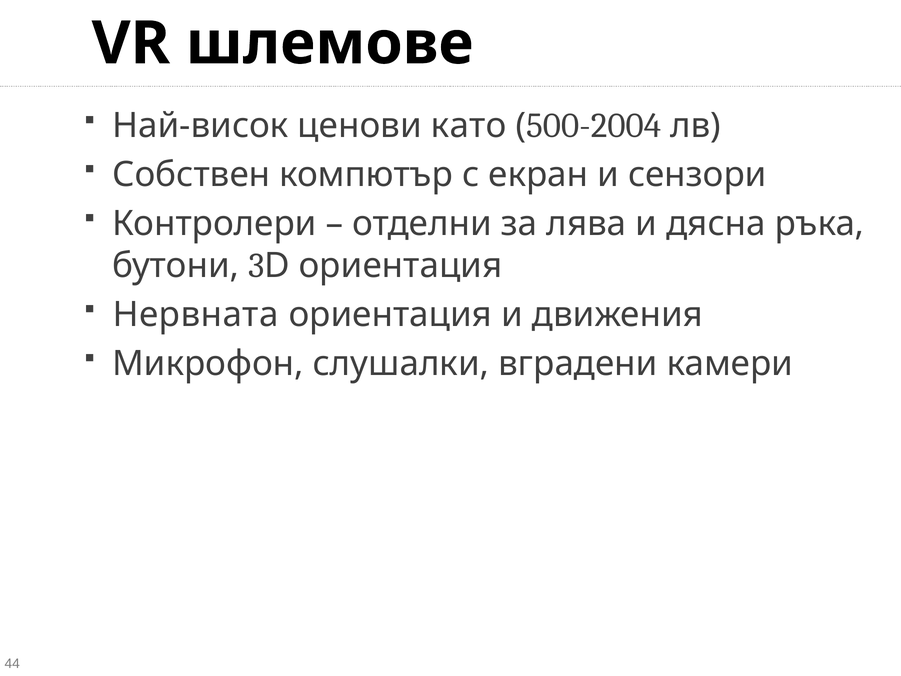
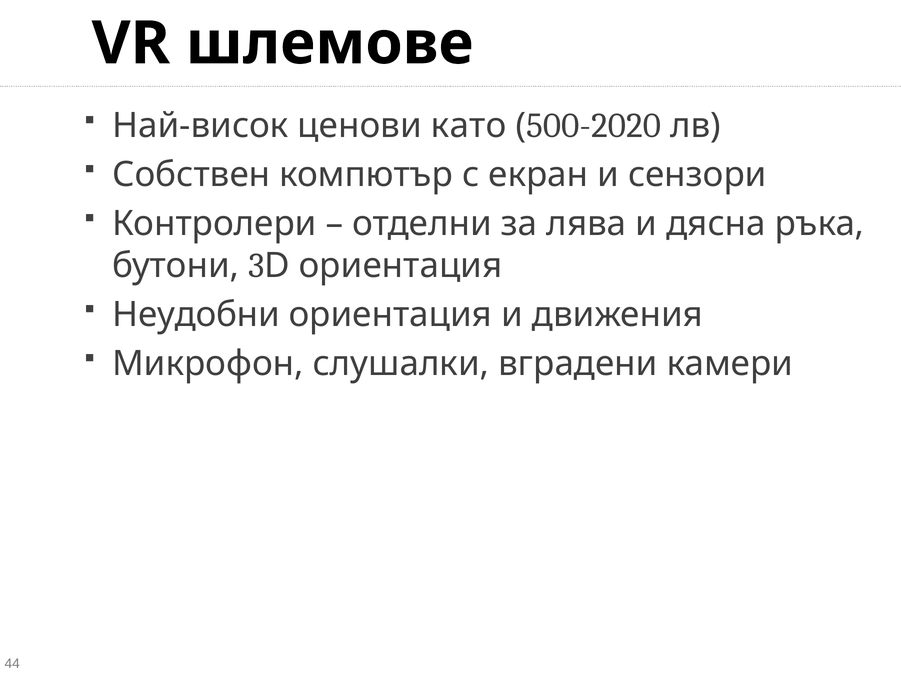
500-2004: 500-2004 -> 500-2020
Нервната: Нервната -> Неудобни
